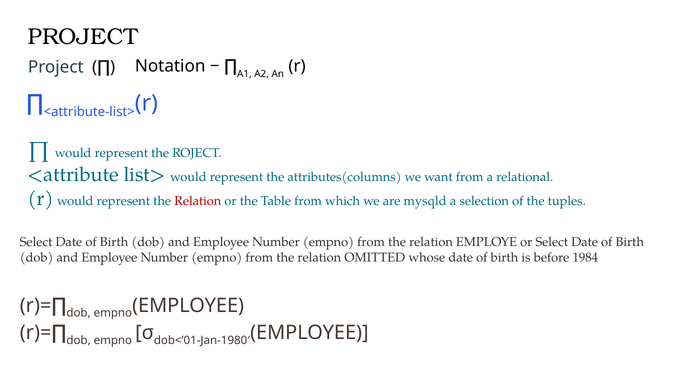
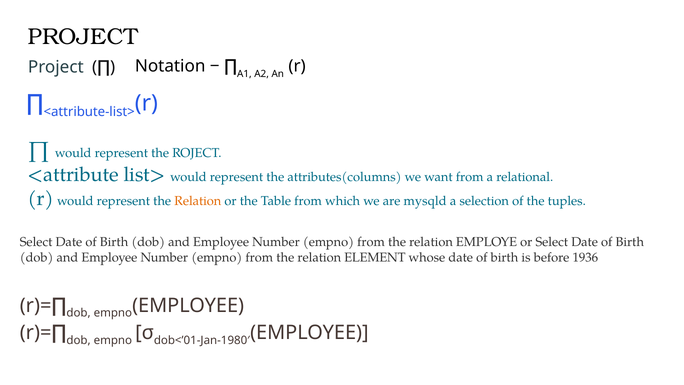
Relation at (198, 201) colour: red -> orange
OMITTED: OMITTED -> ELEMENT
1984: 1984 -> 1936
